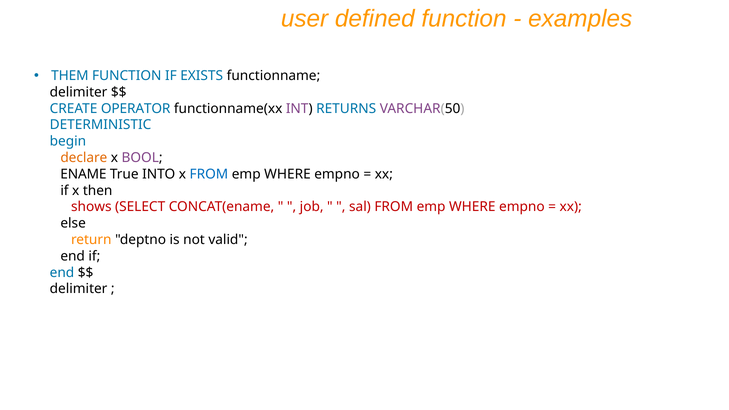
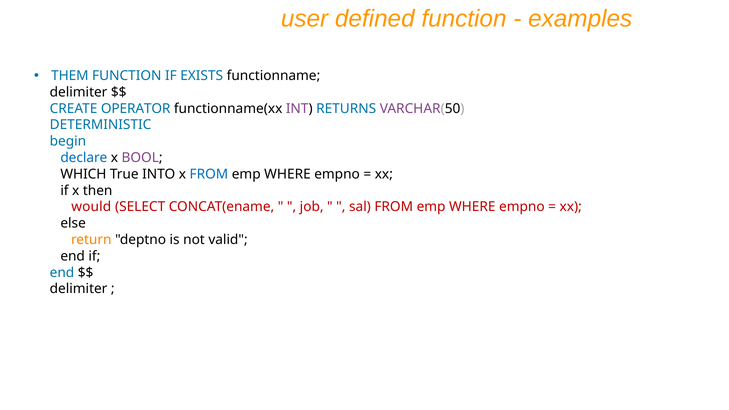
declare colour: orange -> blue
ENAME: ENAME -> WHICH
shows: shows -> would
